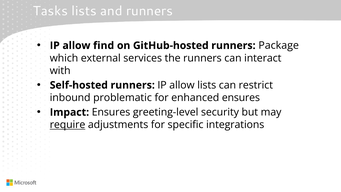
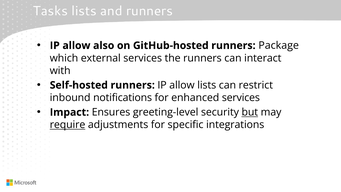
find: find -> also
problematic: problematic -> notifications
enhanced ensures: ensures -> services
but underline: none -> present
